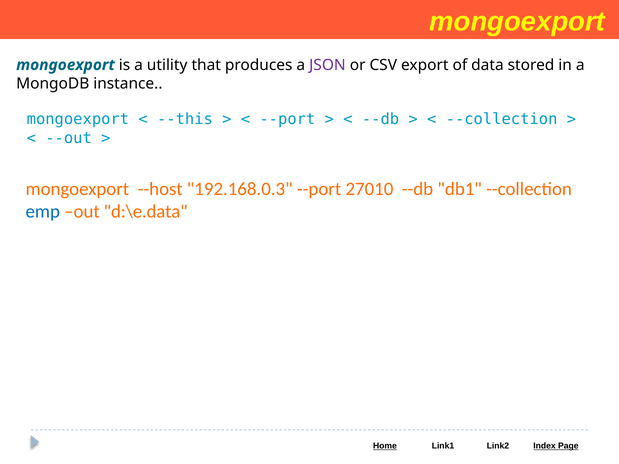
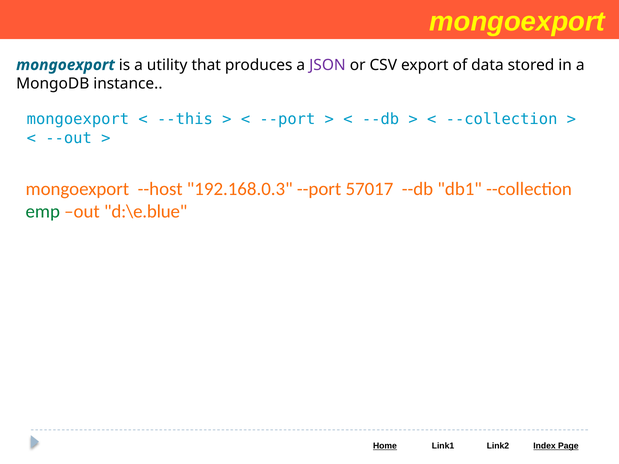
27010: 27010 -> 57017
emp colour: blue -> green
d:\e.data: d:\e.data -> d:\e.blue
